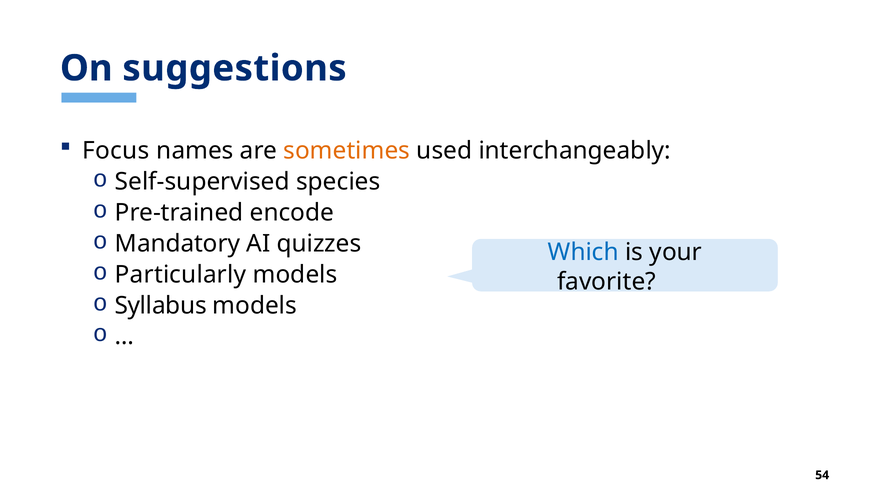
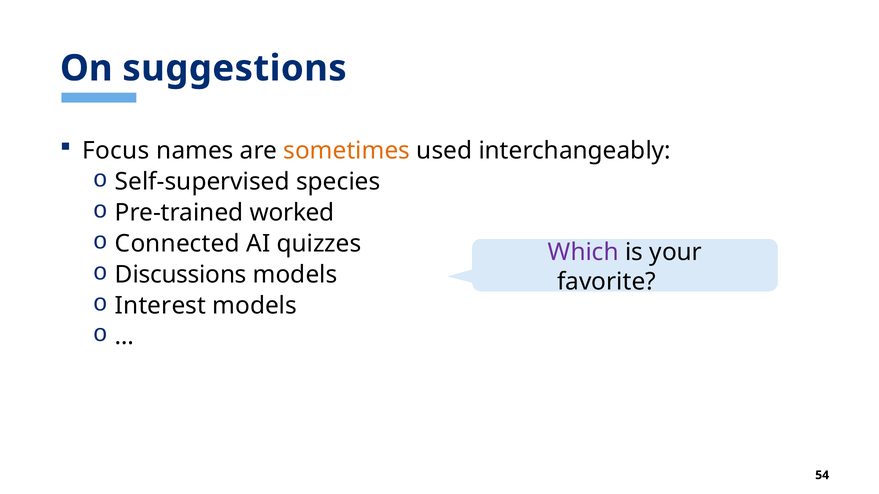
encode: encode -> worked
Mandatory: Mandatory -> Connected
Which colour: blue -> purple
Particularly: Particularly -> Discussions
Syllabus: Syllabus -> Interest
